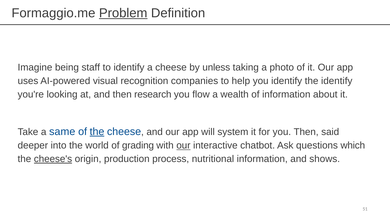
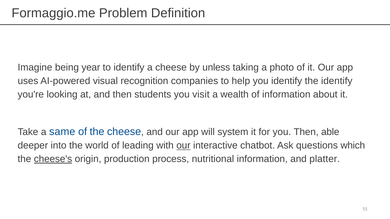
Problem underline: present -> none
staff: staff -> year
research: research -> students
flow: flow -> visit
the at (97, 132) underline: present -> none
said: said -> able
grading: grading -> leading
shows: shows -> platter
